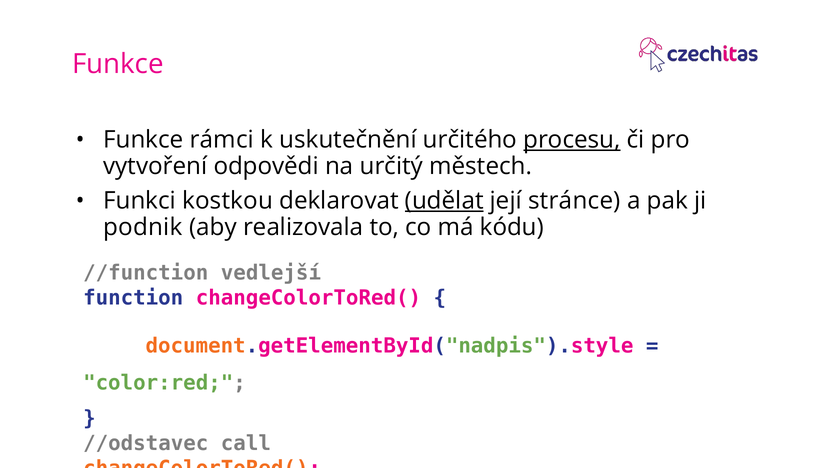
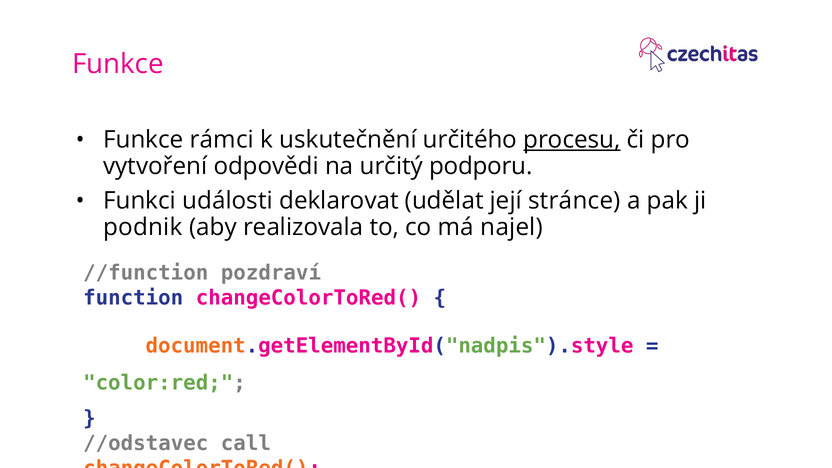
městech: městech -> podporu
kostkou: kostkou -> události
udělat underline: present -> none
kódu: kódu -> najel
vedlejší: vedlejší -> pozdraví
